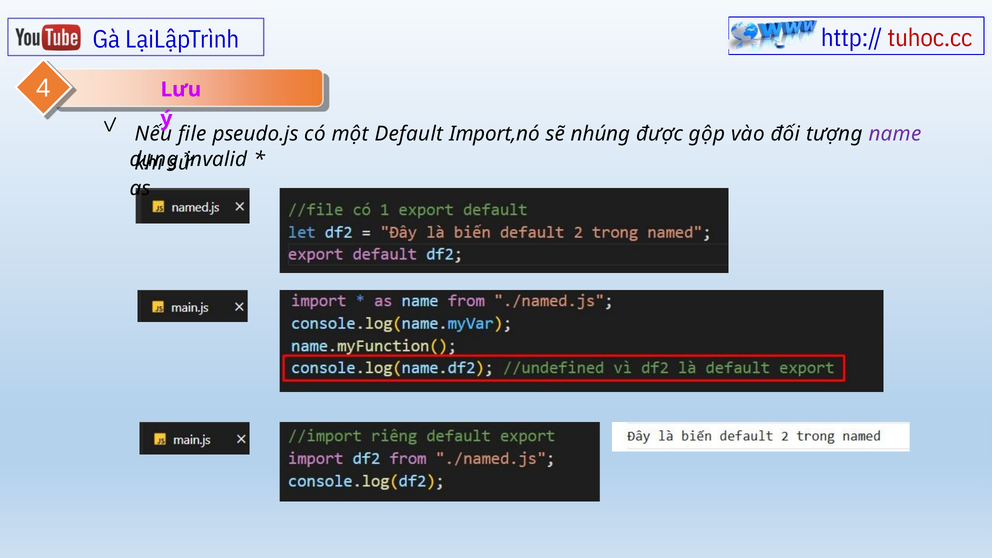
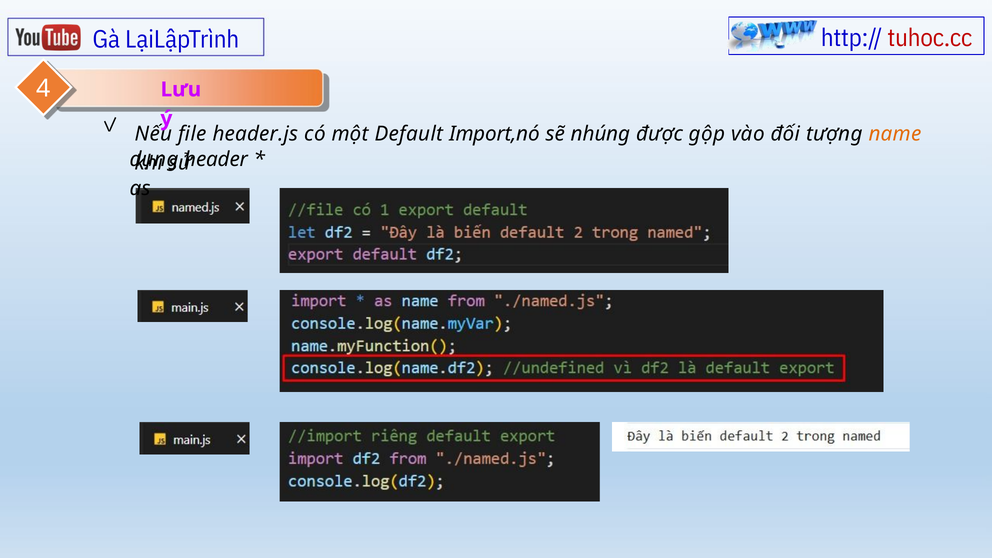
pseudo.js: pseudo.js -> header.js
name colour: purple -> orange
invalid: invalid -> header
